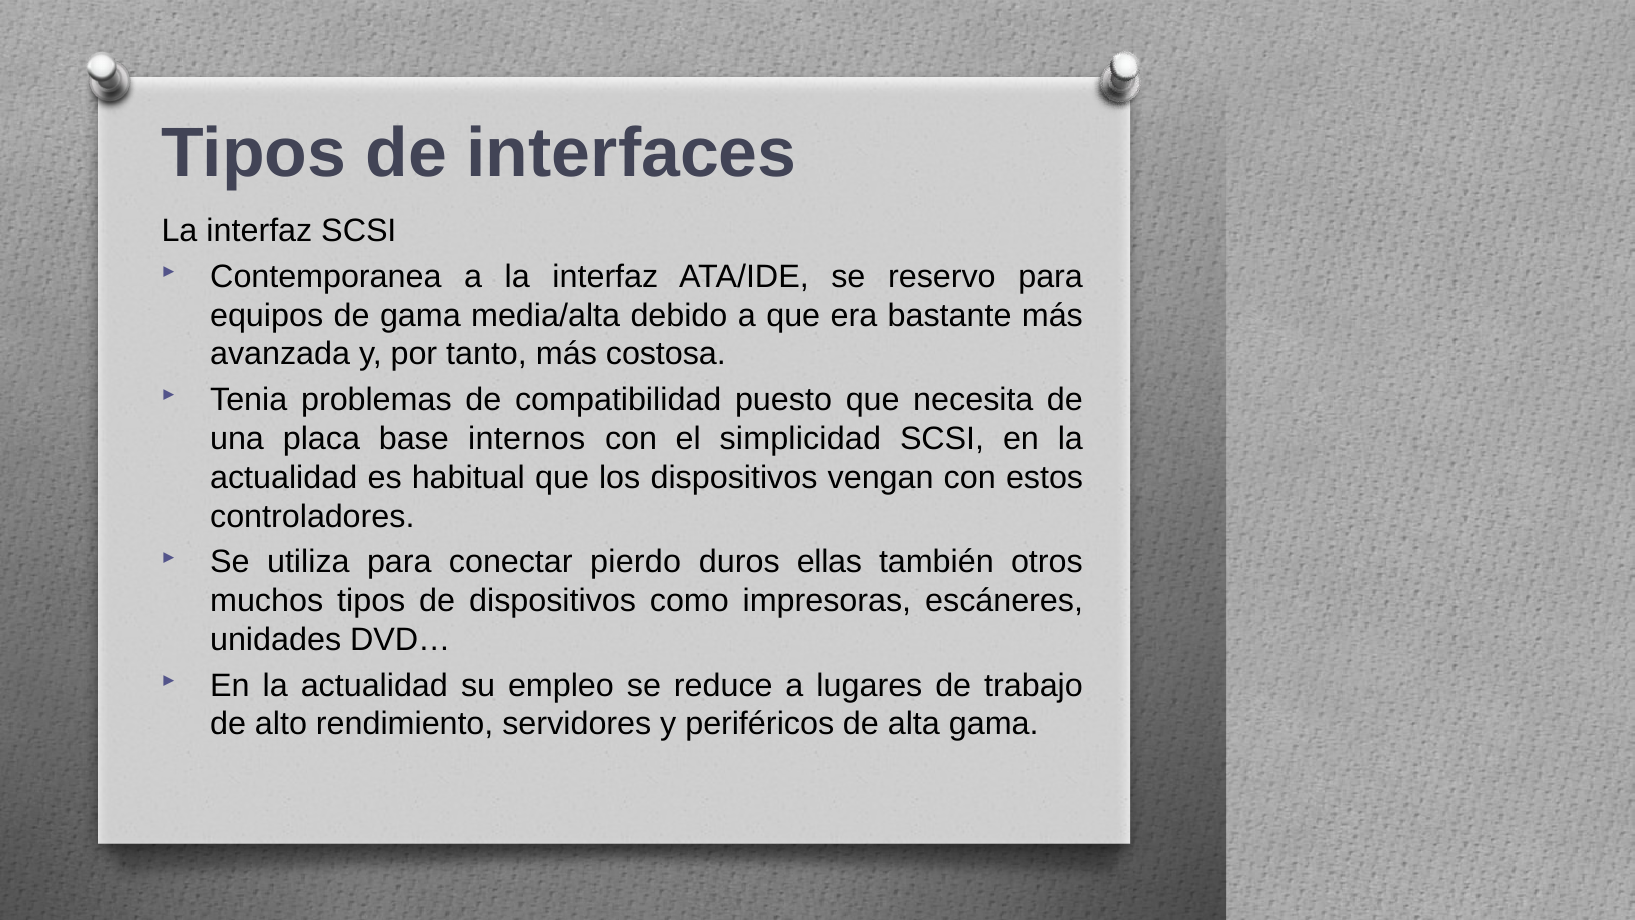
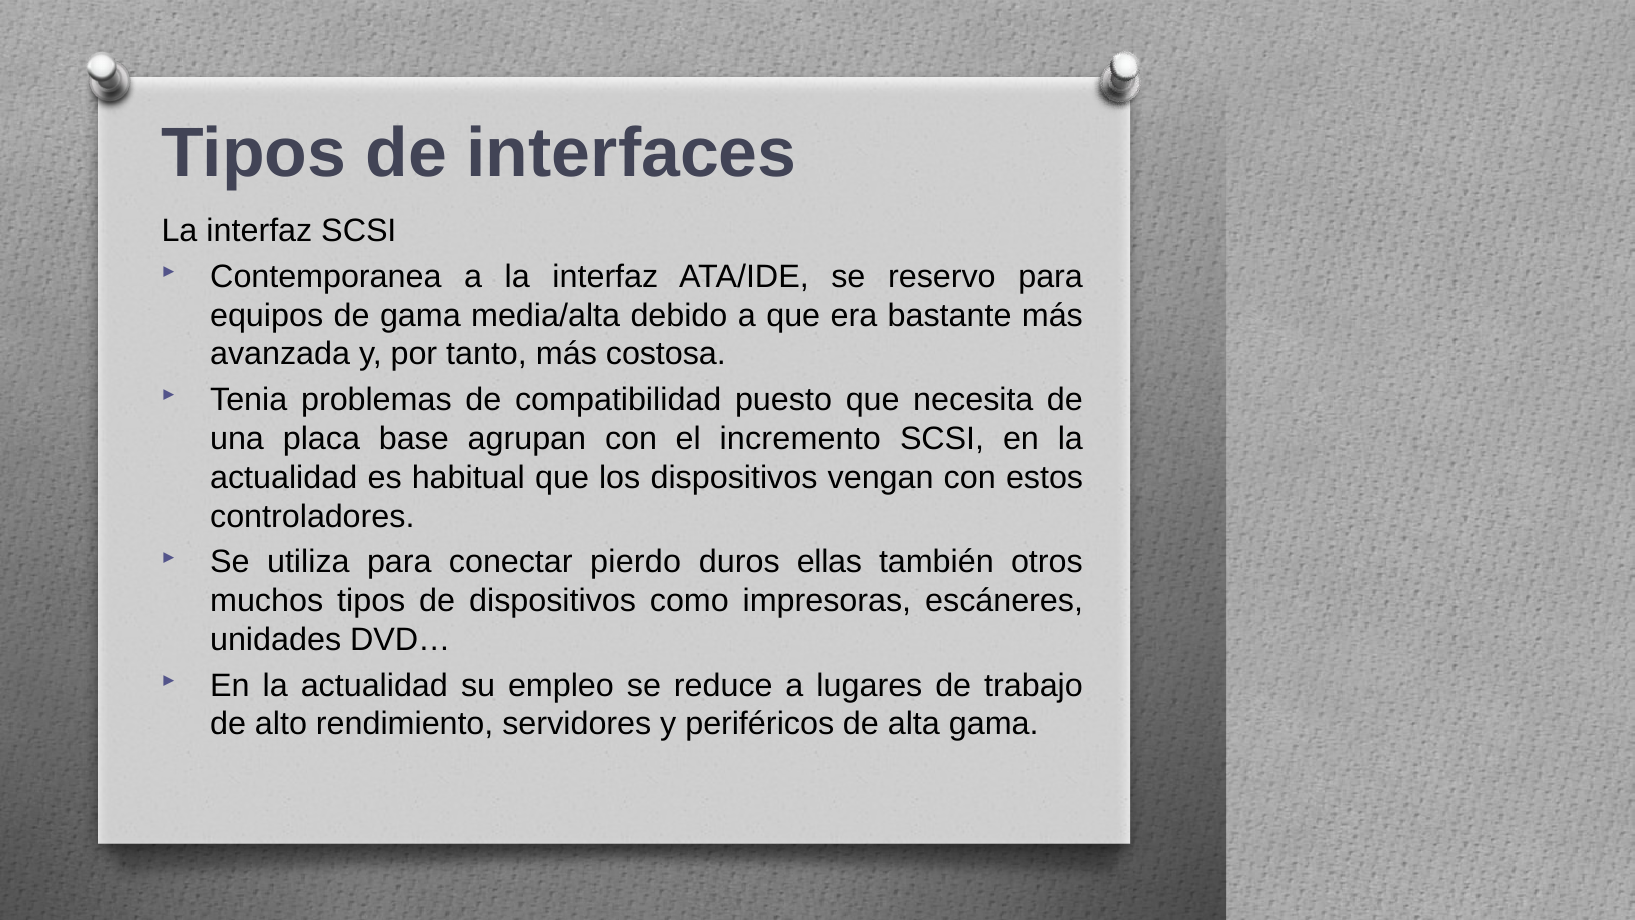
internos: internos -> agrupan
simplicidad: simplicidad -> incremento
